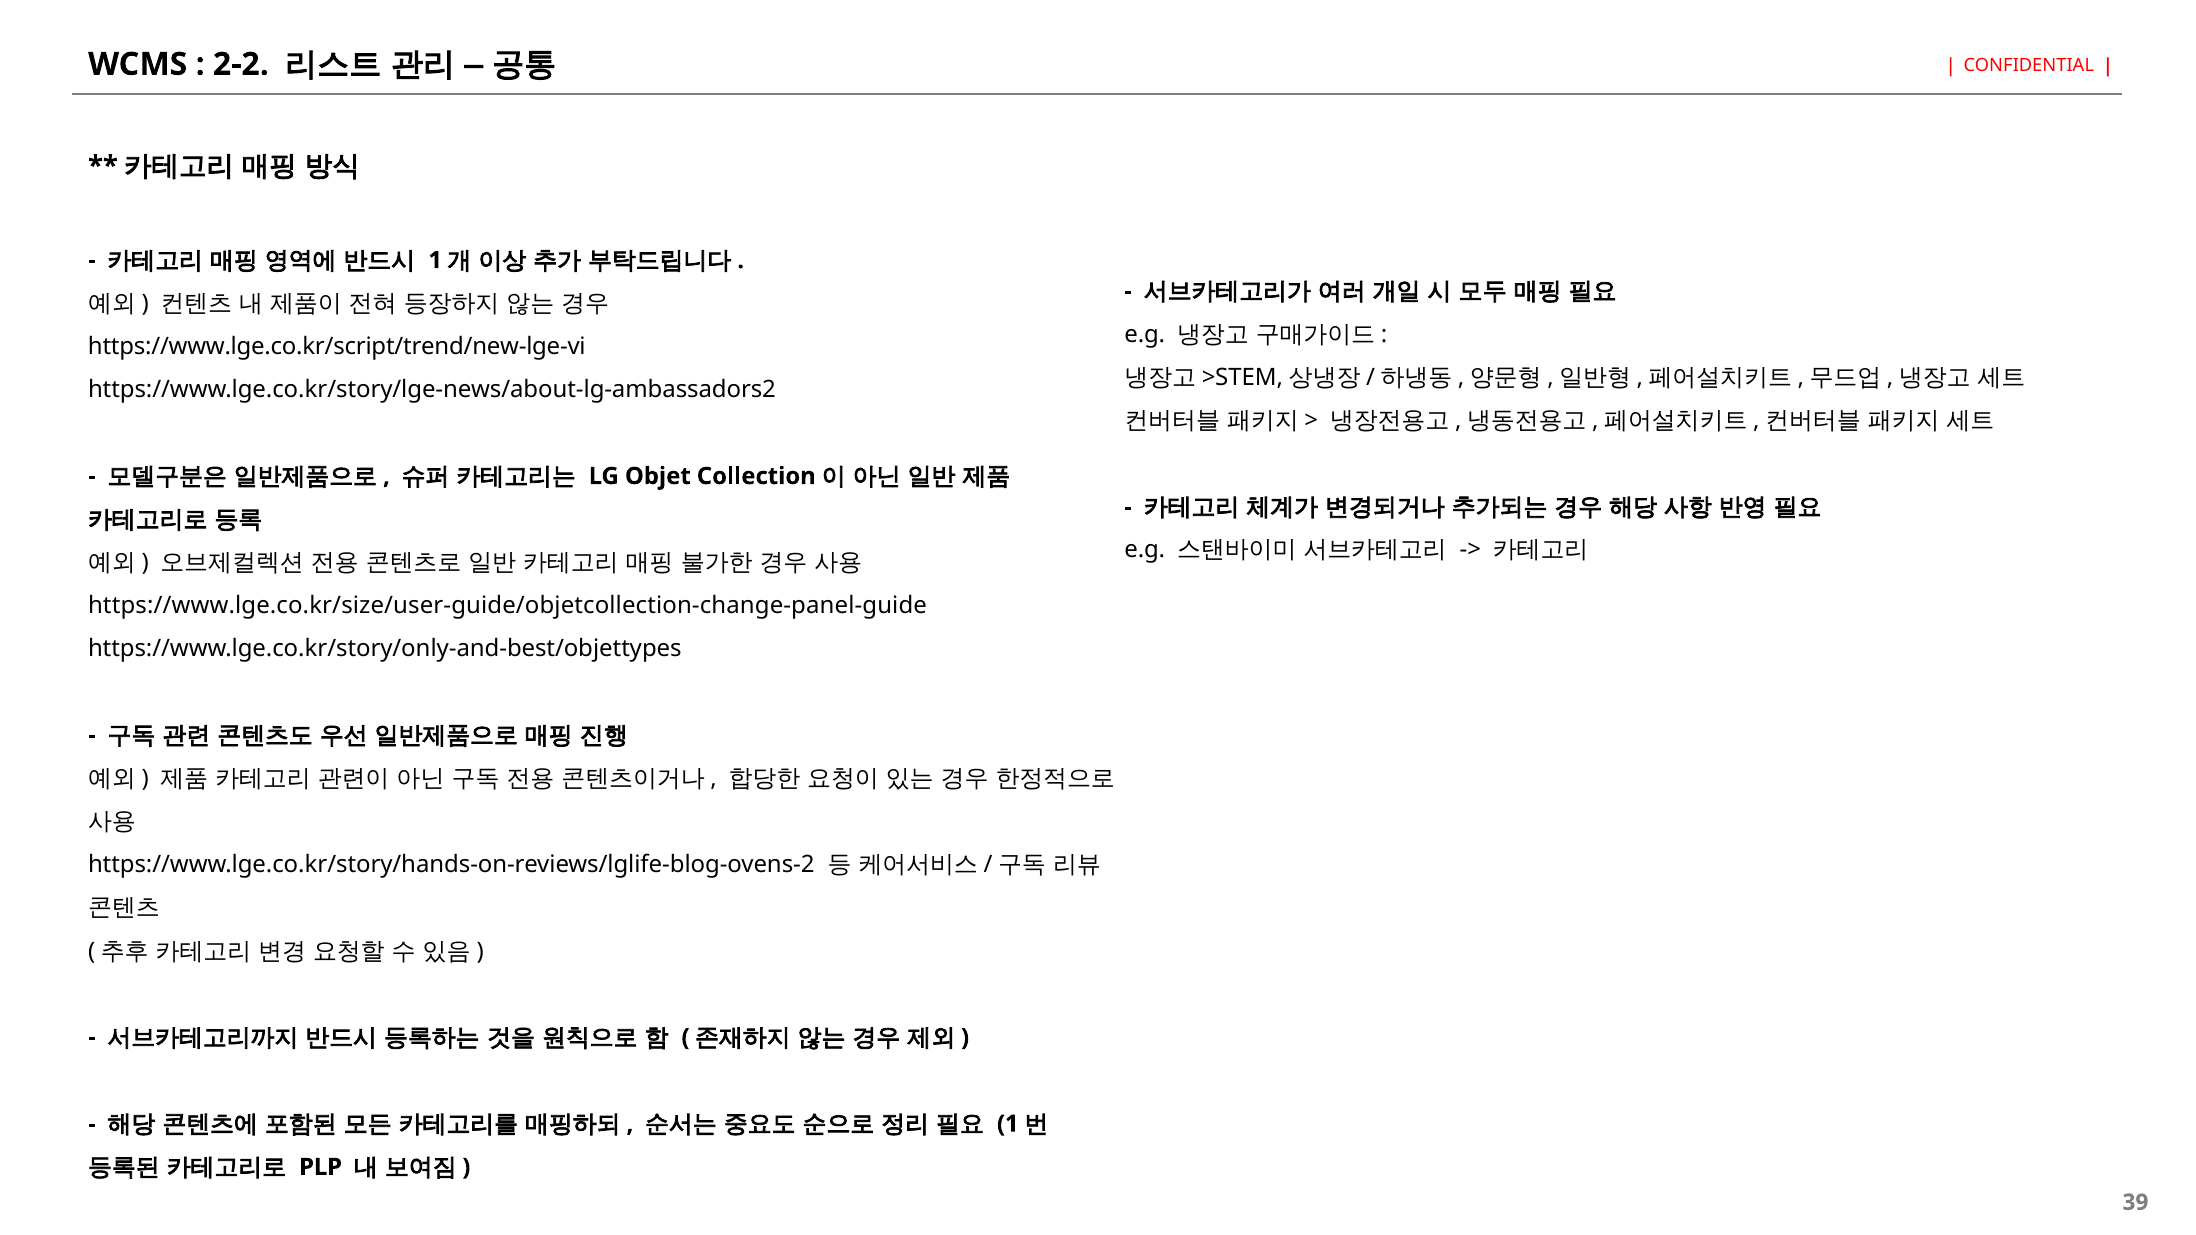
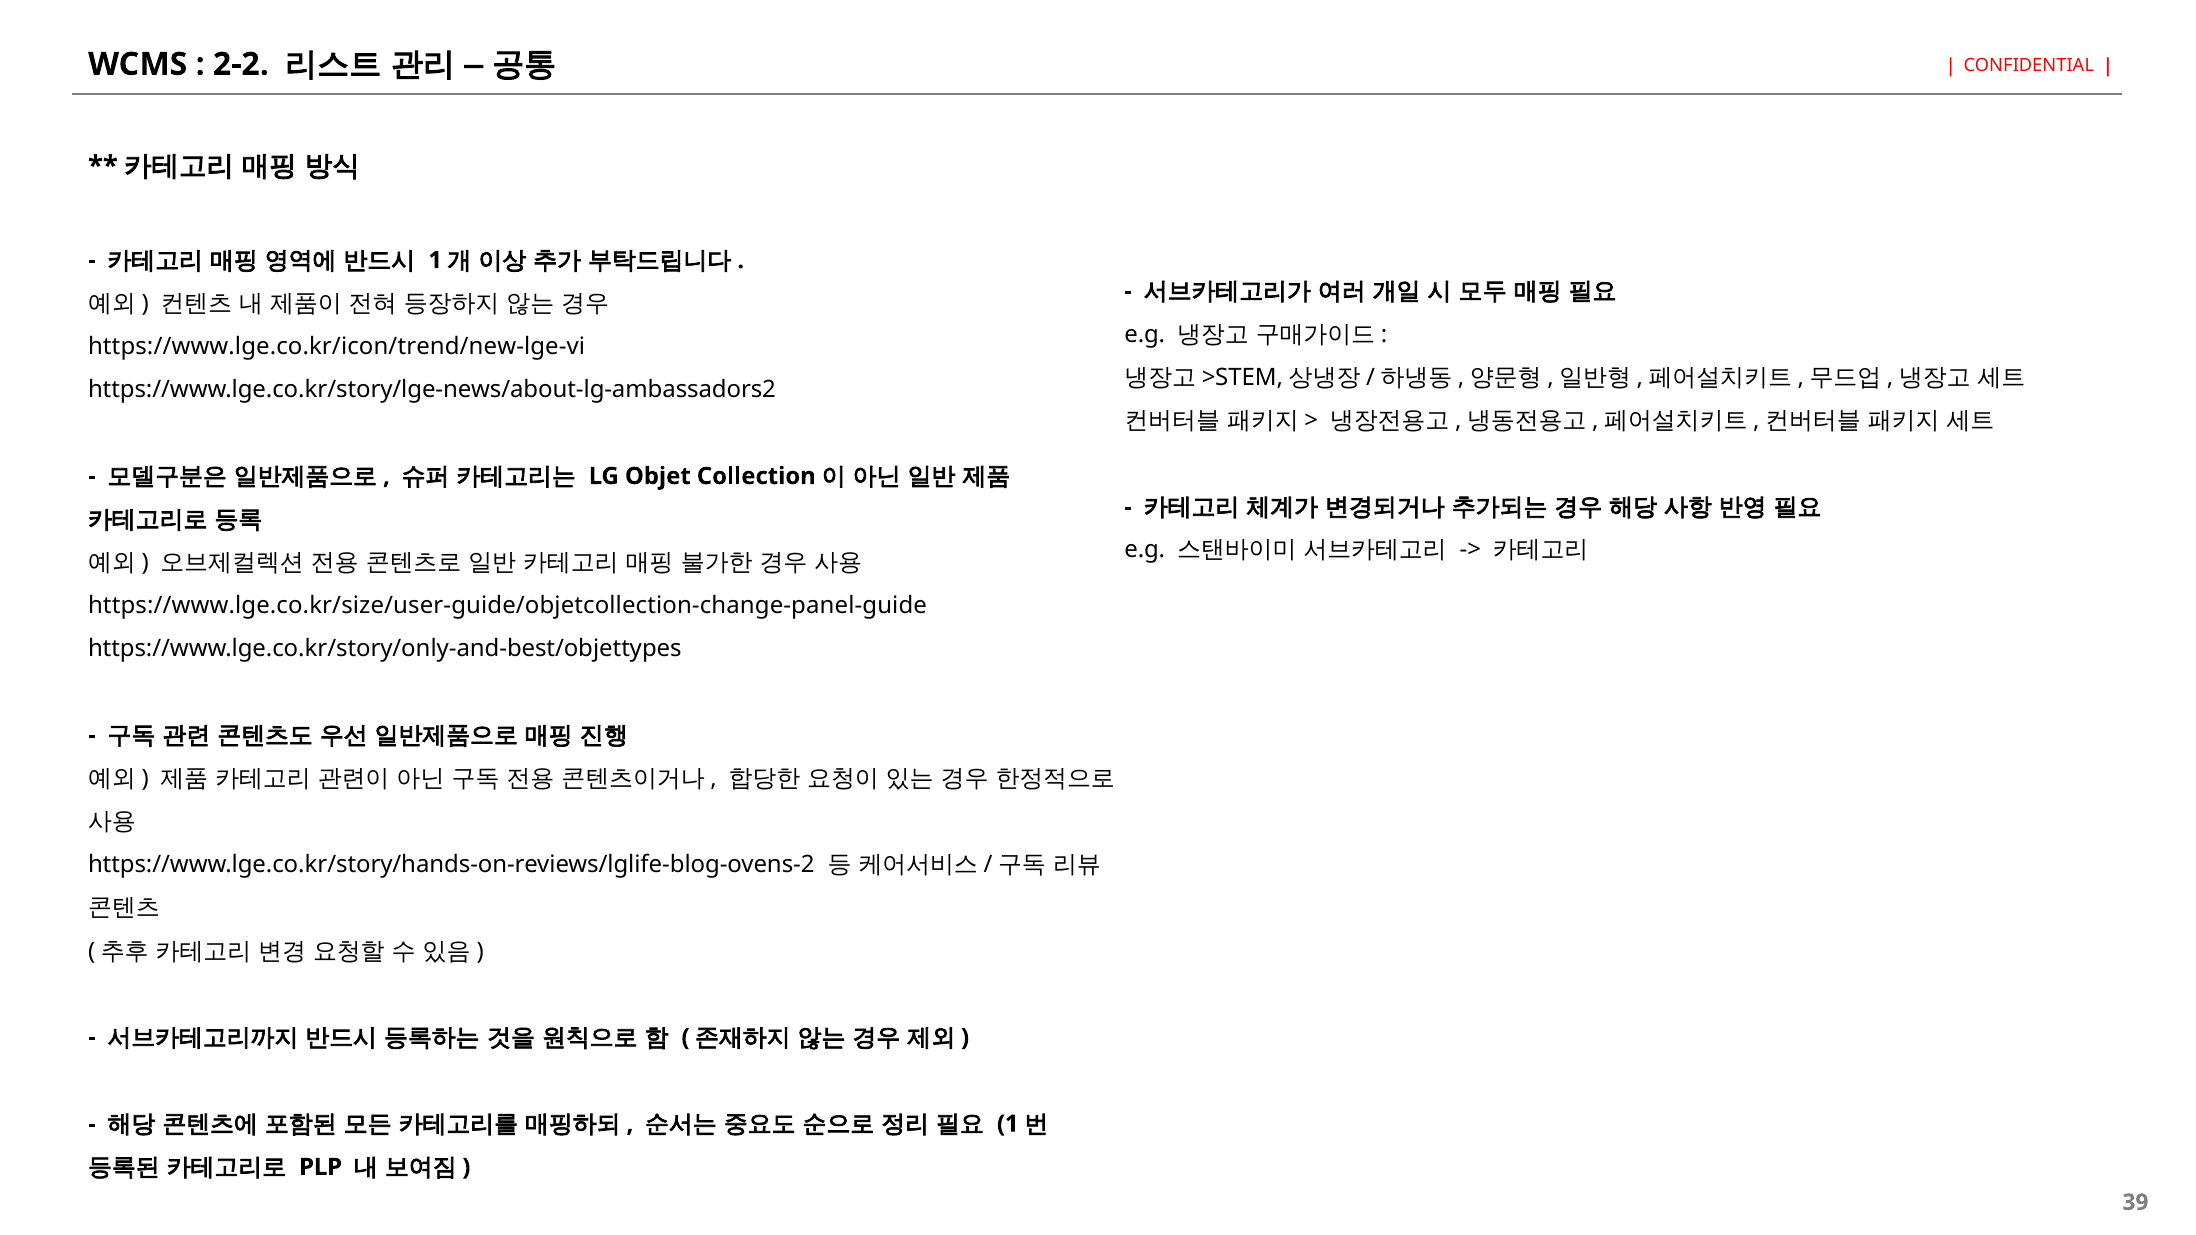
https://www.lge.co.kr/script/trend/new-lge-vi: https://www.lge.co.kr/script/trend/new-lge-vi -> https://www.lge.co.kr/icon/trend/new-lge-vi
